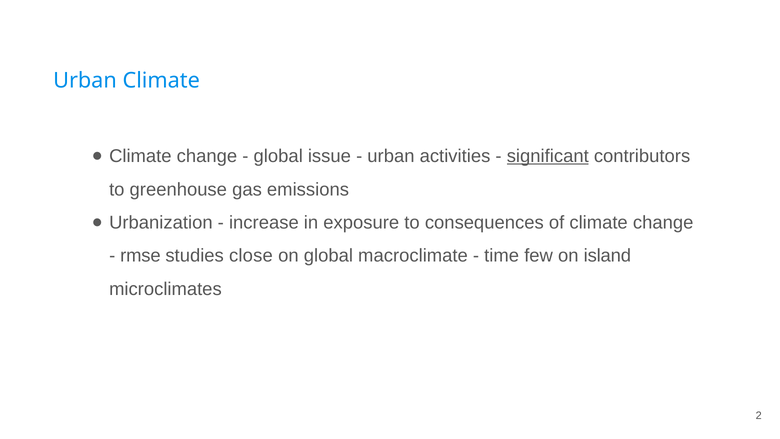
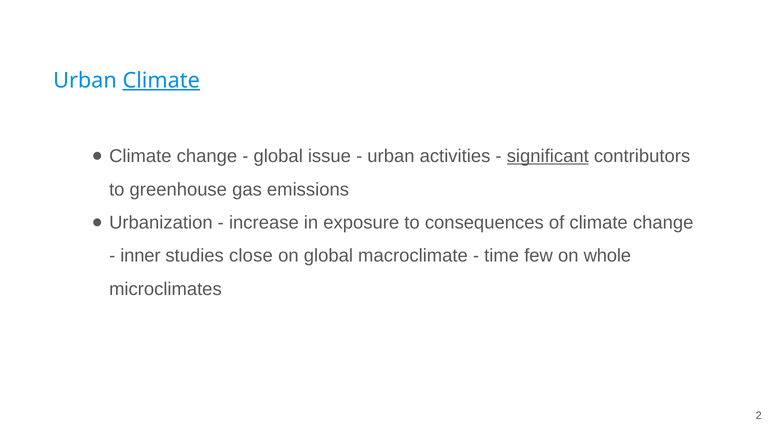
Climate at (161, 80) underline: none -> present
rmse: rmse -> inner
island: island -> whole
